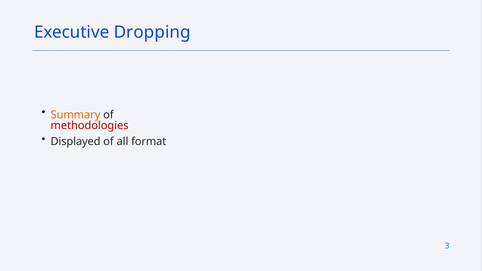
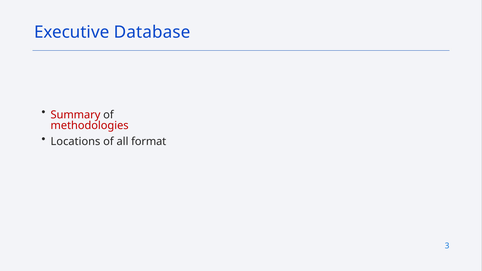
Dropping: Dropping -> Database
Summary colour: orange -> red
Displayed: Displayed -> Locations
